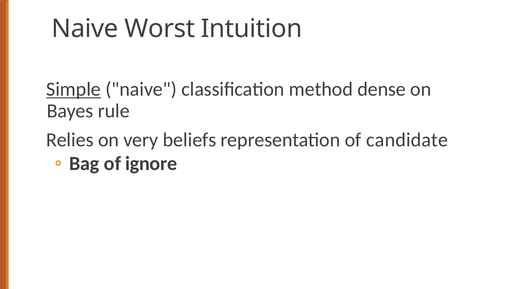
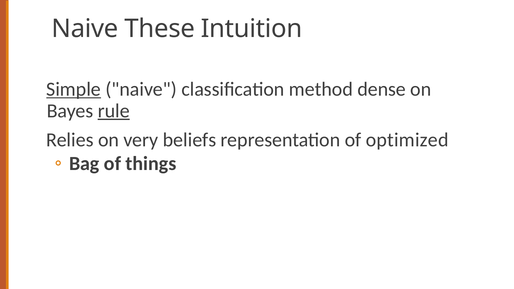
Worst: Worst -> These
rule underline: none -> present
candidate: candidate -> optimized
ignore: ignore -> things
